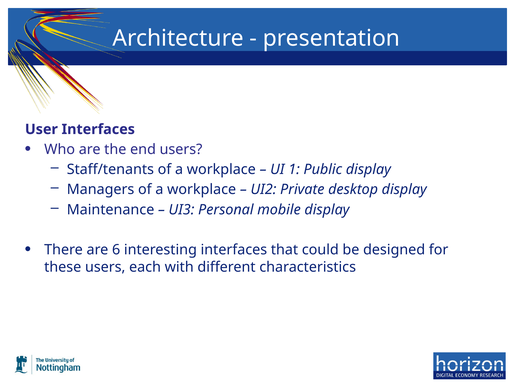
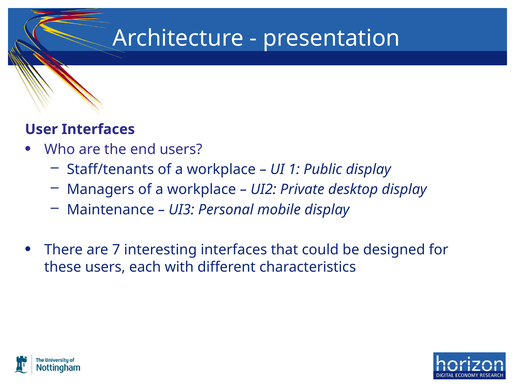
6: 6 -> 7
